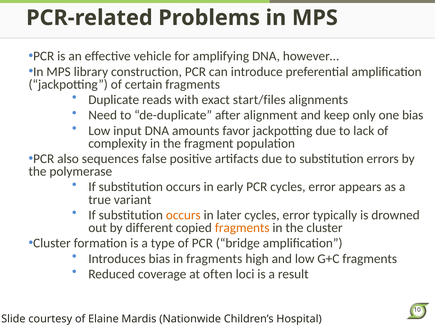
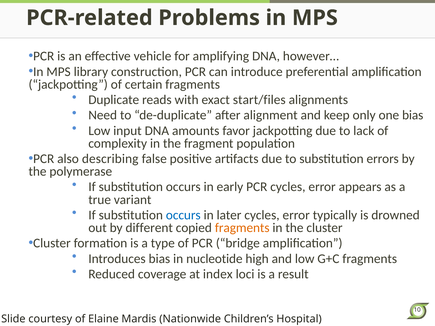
sequences: sequences -> describing
occurs at (183, 215) colour: orange -> blue
in fragments: fragments -> nucleotide
often: often -> index
